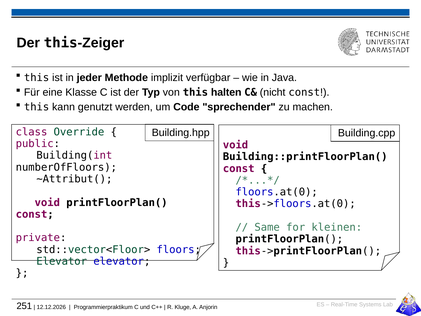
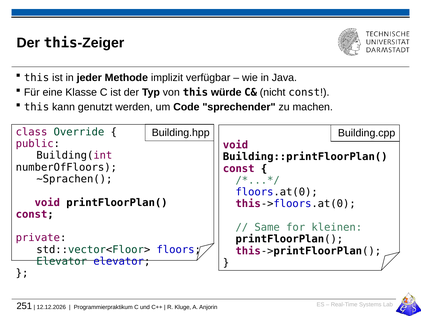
halten: halten -> würde
~Attribut(: ~Attribut( -> ~Sprachen(
